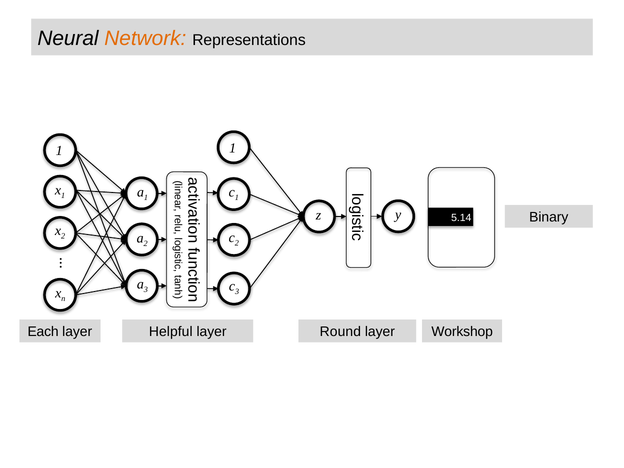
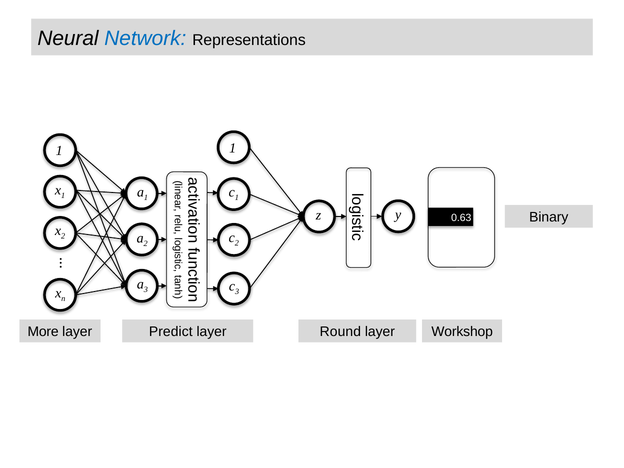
Network colour: orange -> blue
5.14: 5.14 -> 0.63
Each: Each -> More
Helpful: Helpful -> Predict
